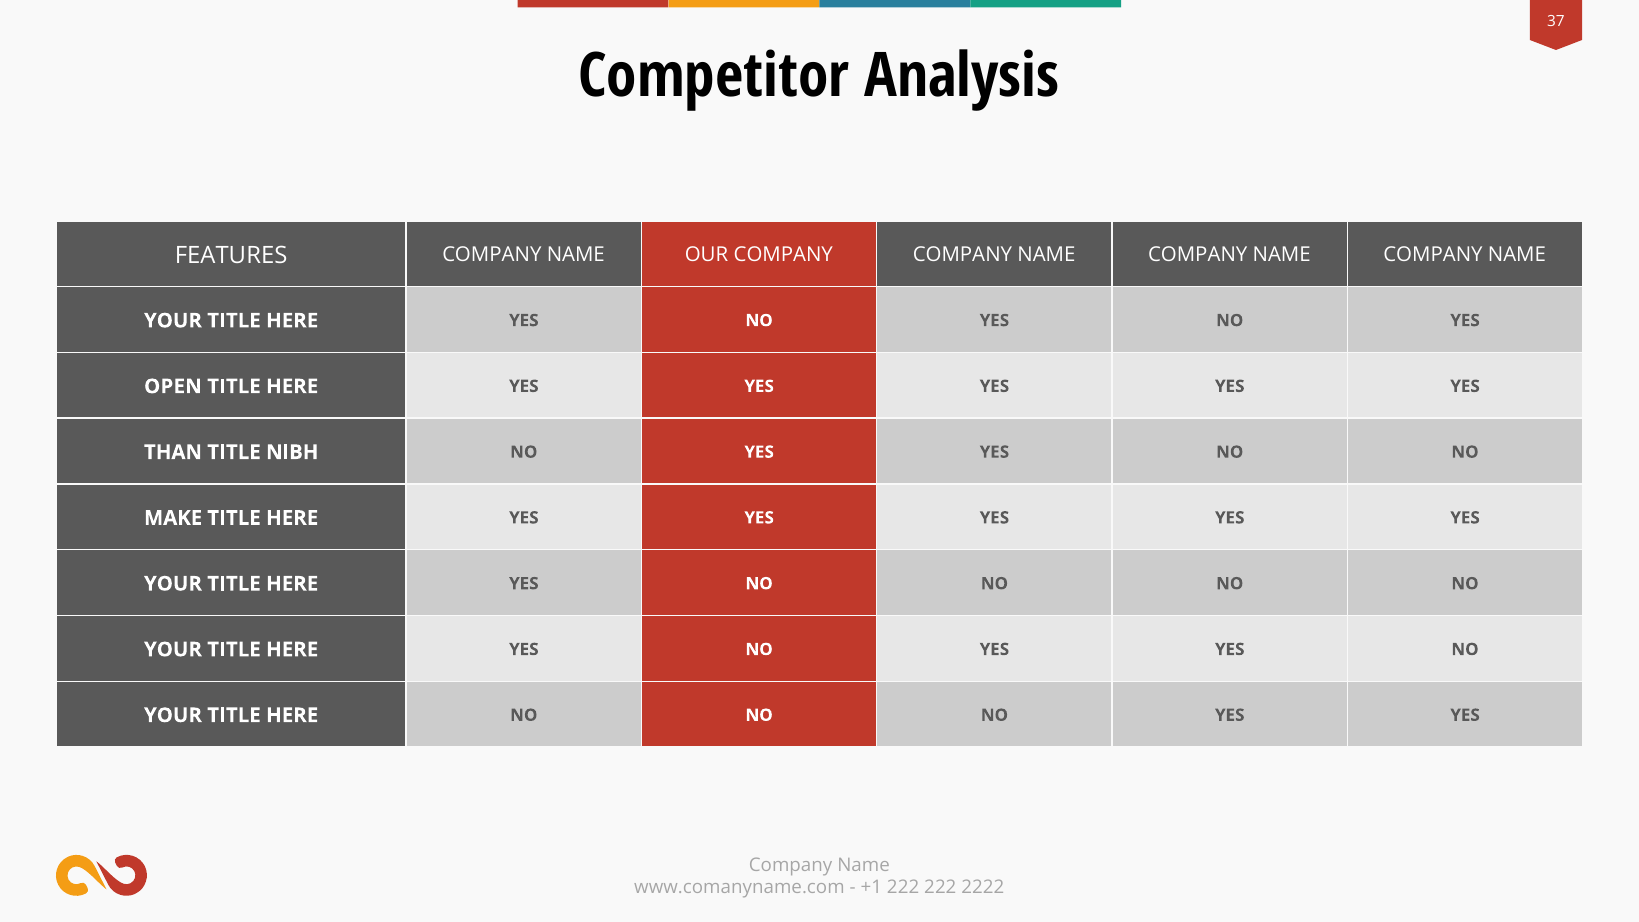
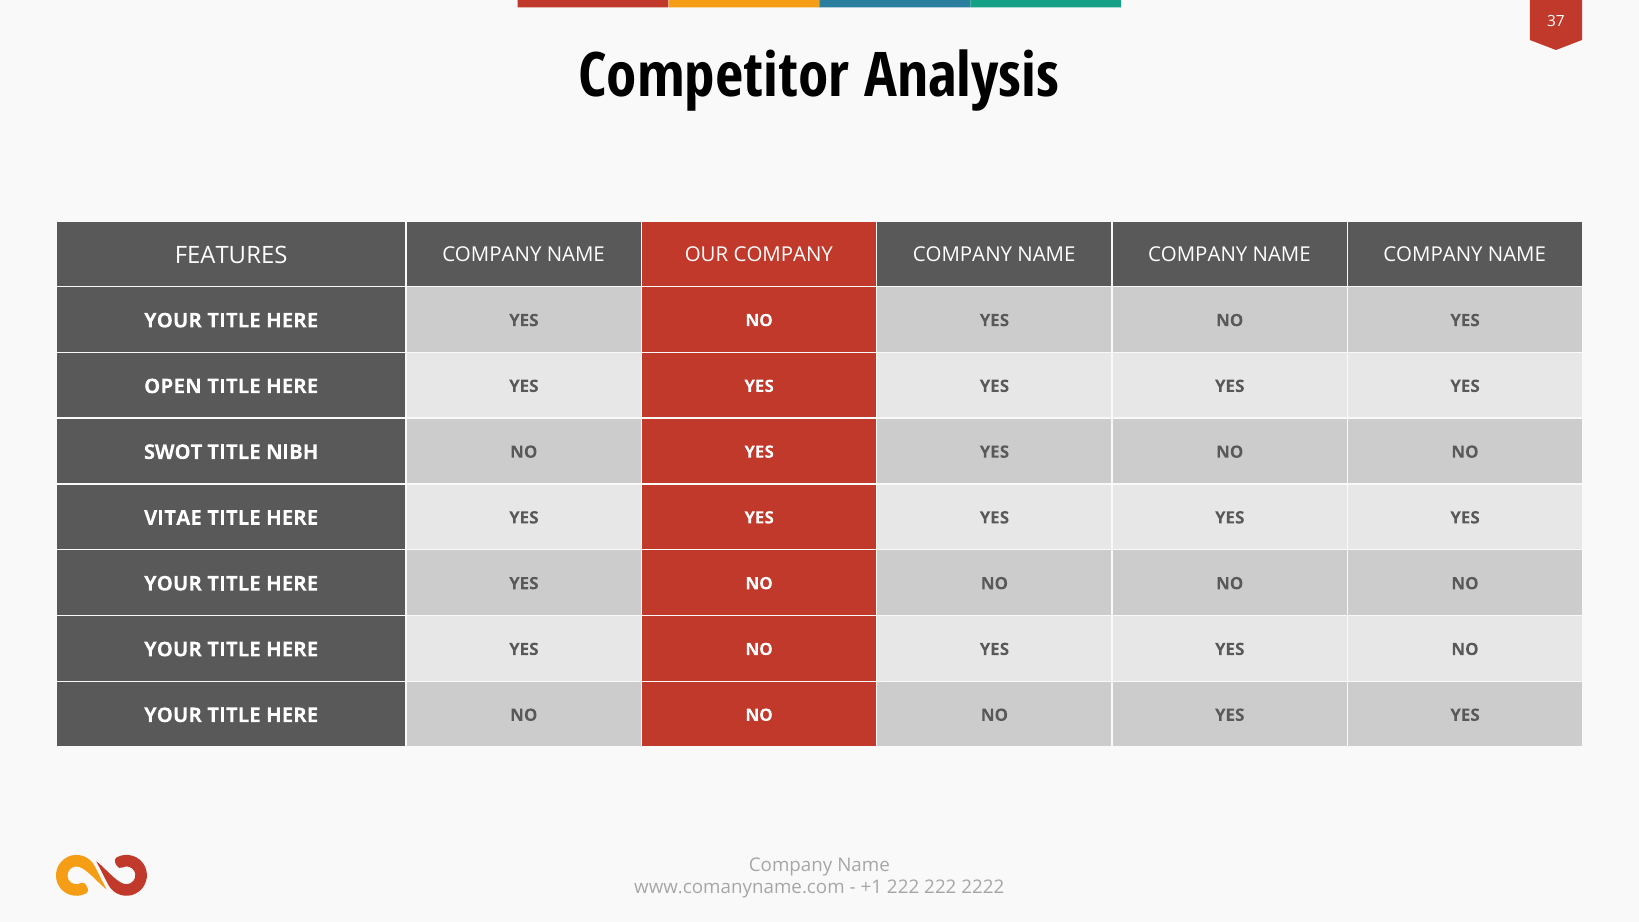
THAN: THAN -> SWOT
MAKE: MAKE -> VITAE
